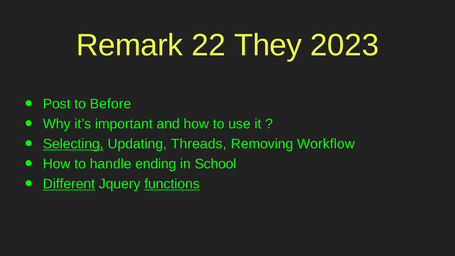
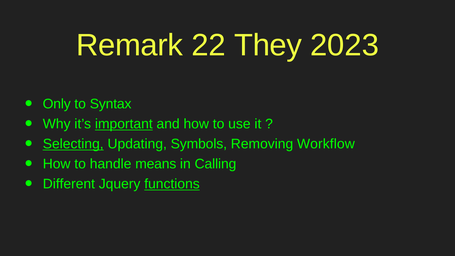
Post: Post -> Only
Before: Before -> Syntax
important underline: none -> present
Threads: Threads -> Symbols
ending: ending -> means
School: School -> Calling
Different underline: present -> none
